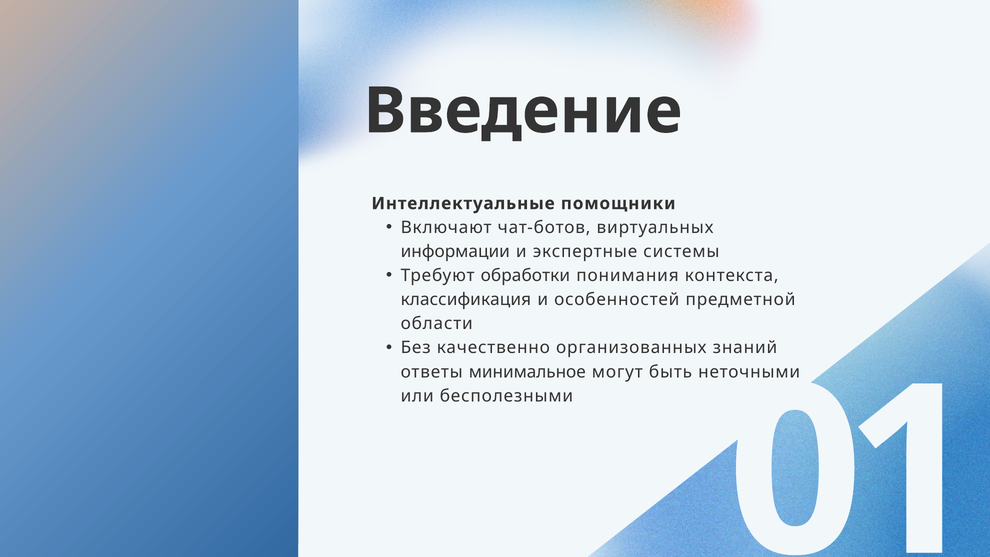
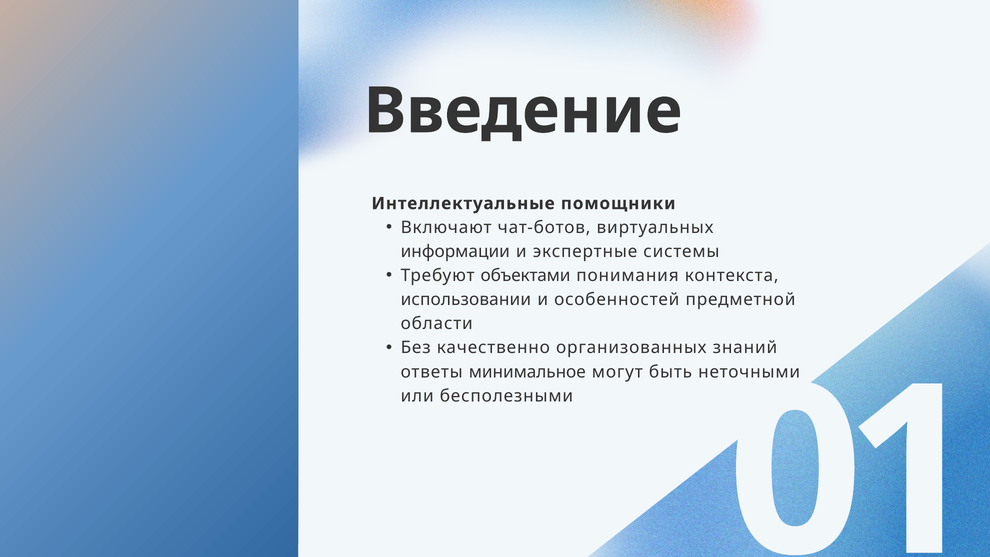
обработки: обработки -> объектами
классификация: классификация -> использовании
